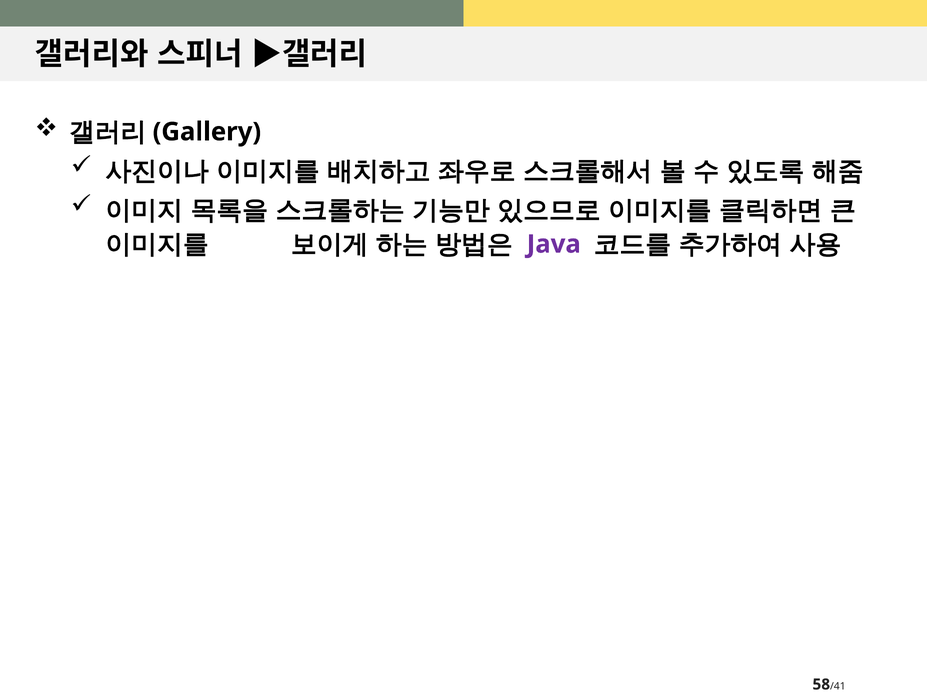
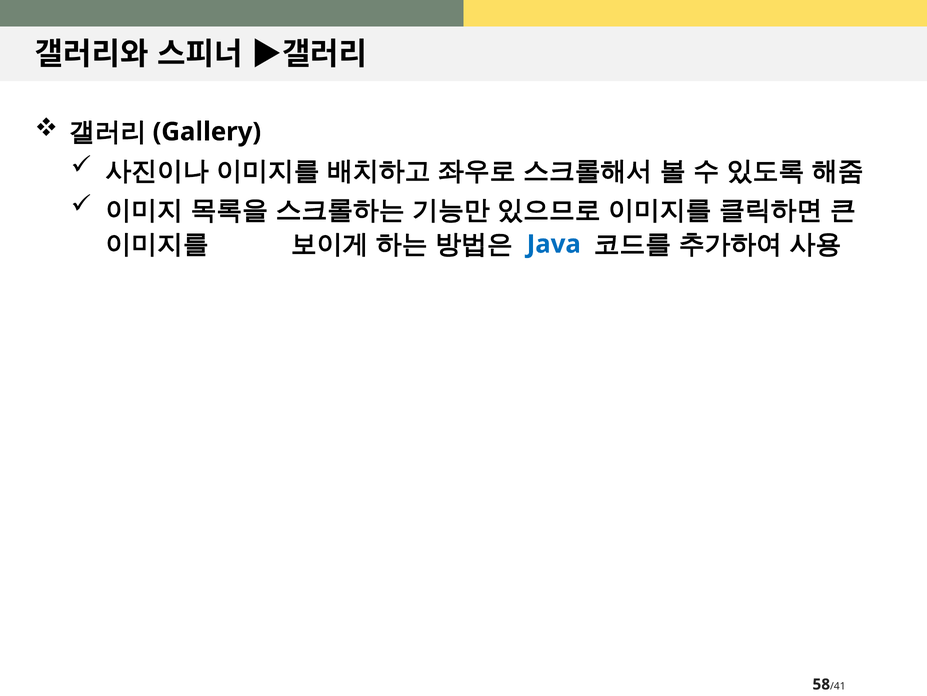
Java colour: purple -> blue
